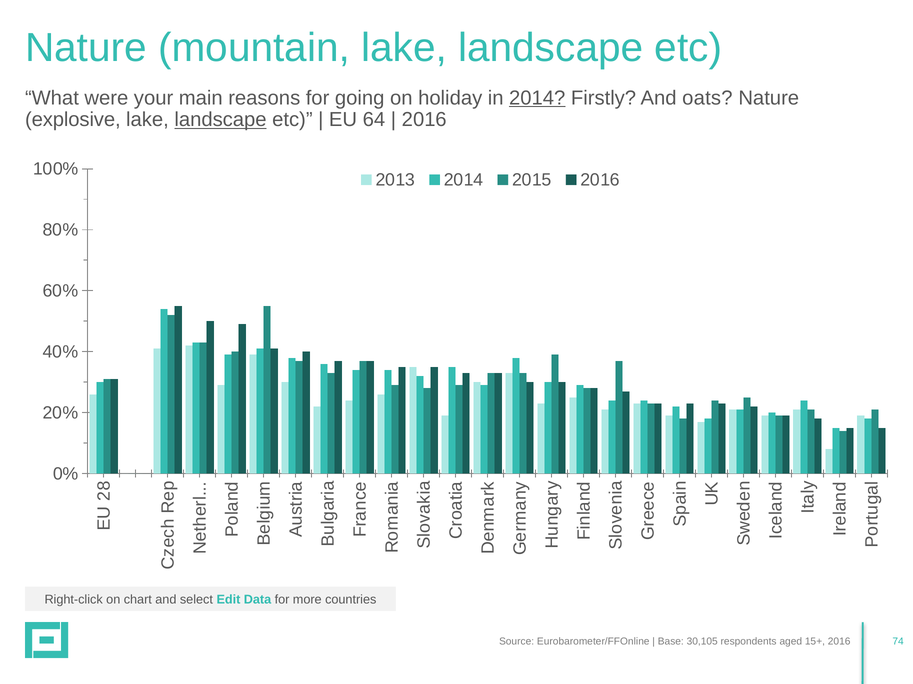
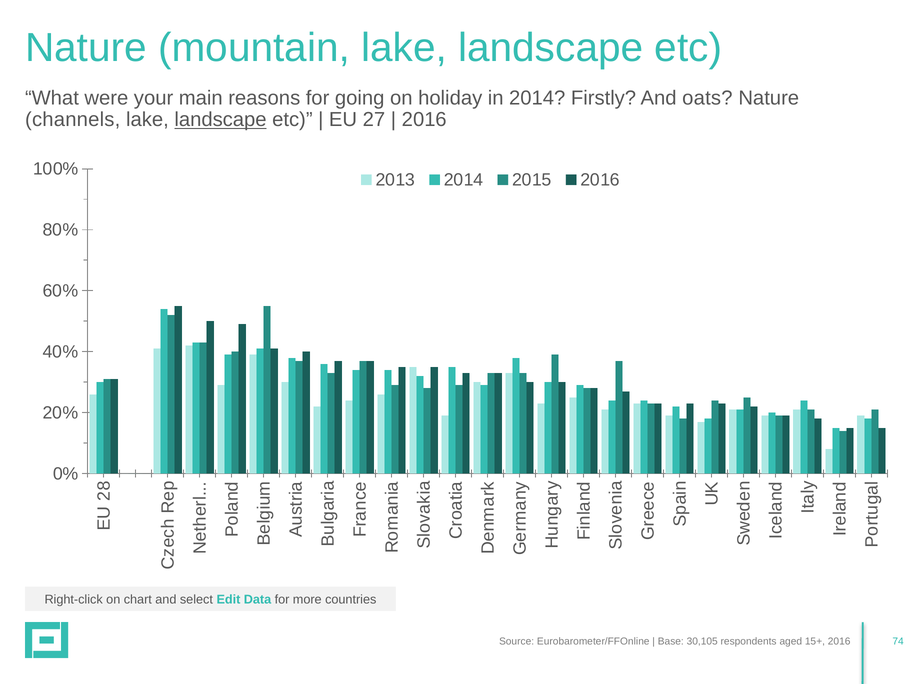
2014 at (537, 98) underline: present -> none
explosive: explosive -> channels
64: 64 -> 27
